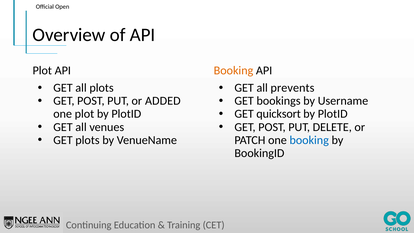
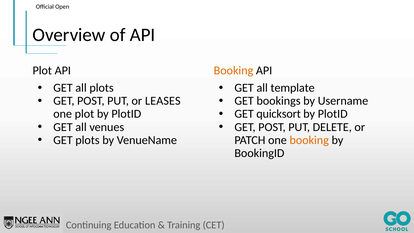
prevents: prevents -> template
ADDED: ADDED -> LEASES
booking at (309, 140) colour: blue -> orange
